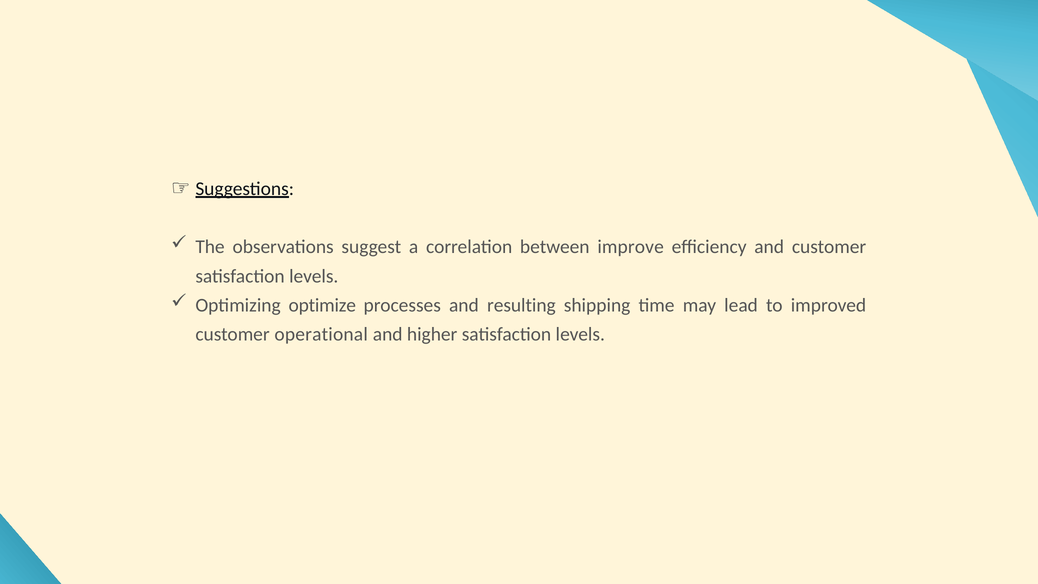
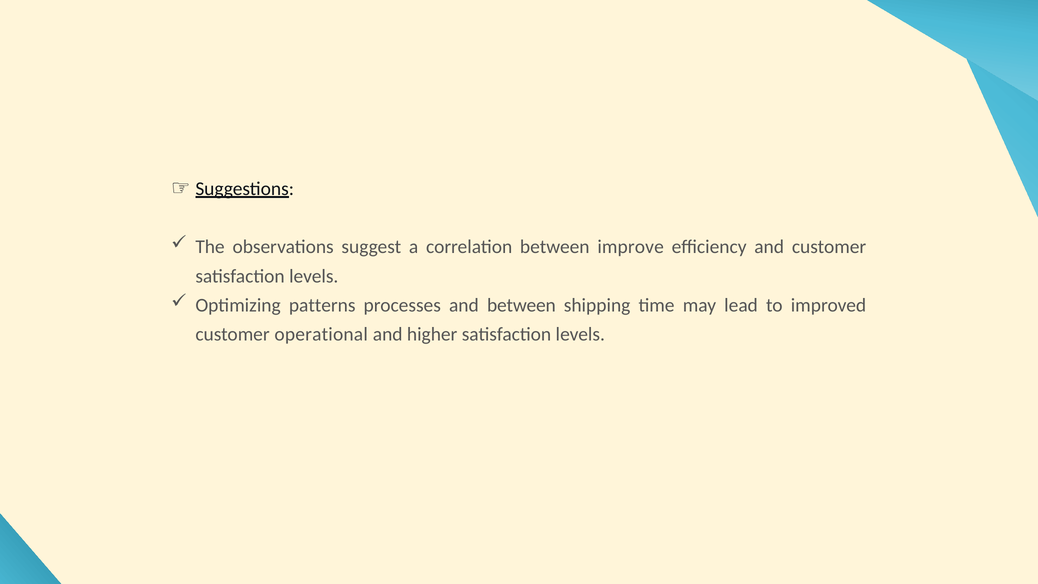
optimize: optimize -> patterns
and resulting: resulting -> between
